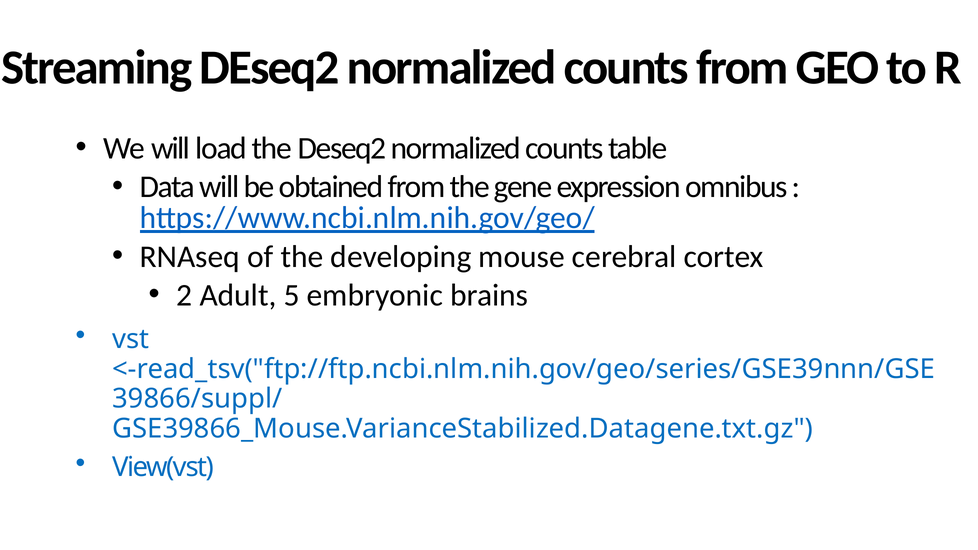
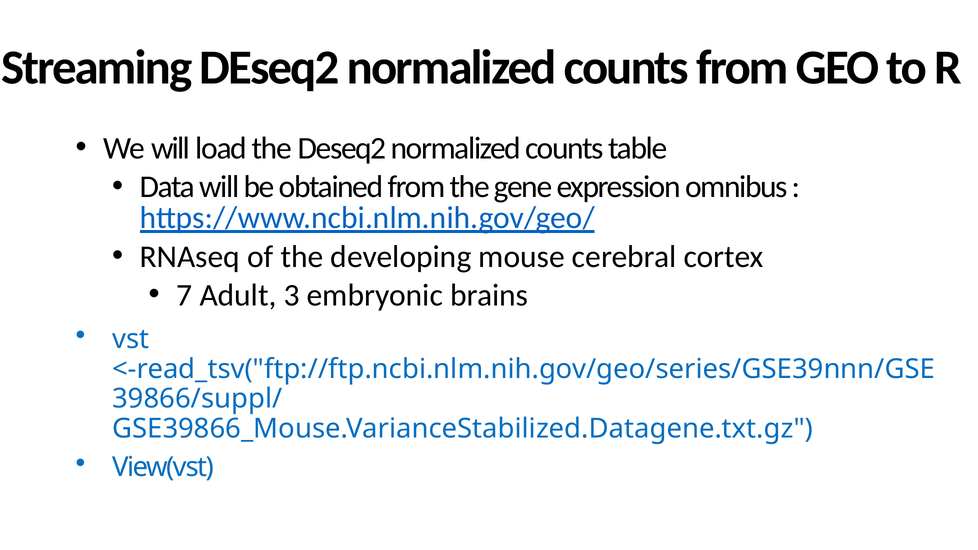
2: 2 -> 7
5: 5 -> 3
